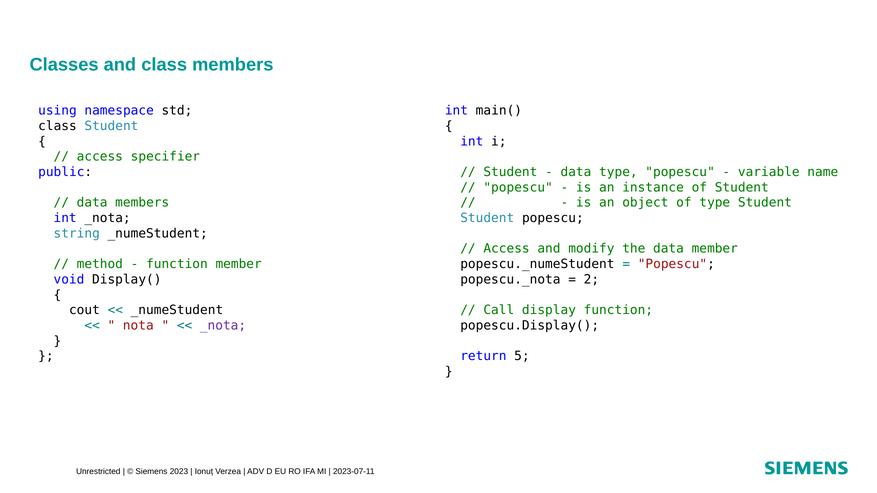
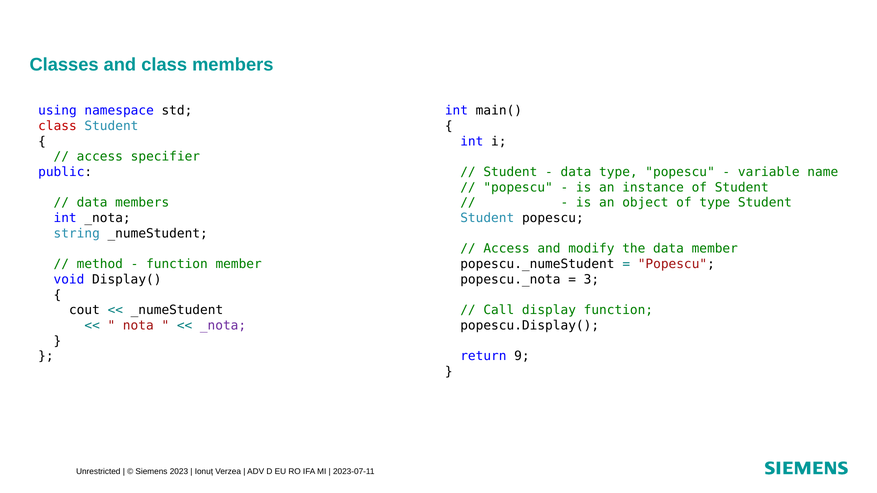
class at (57, 126) colour: black -> red
2: 2 -> 3
5: 5 -> 9
